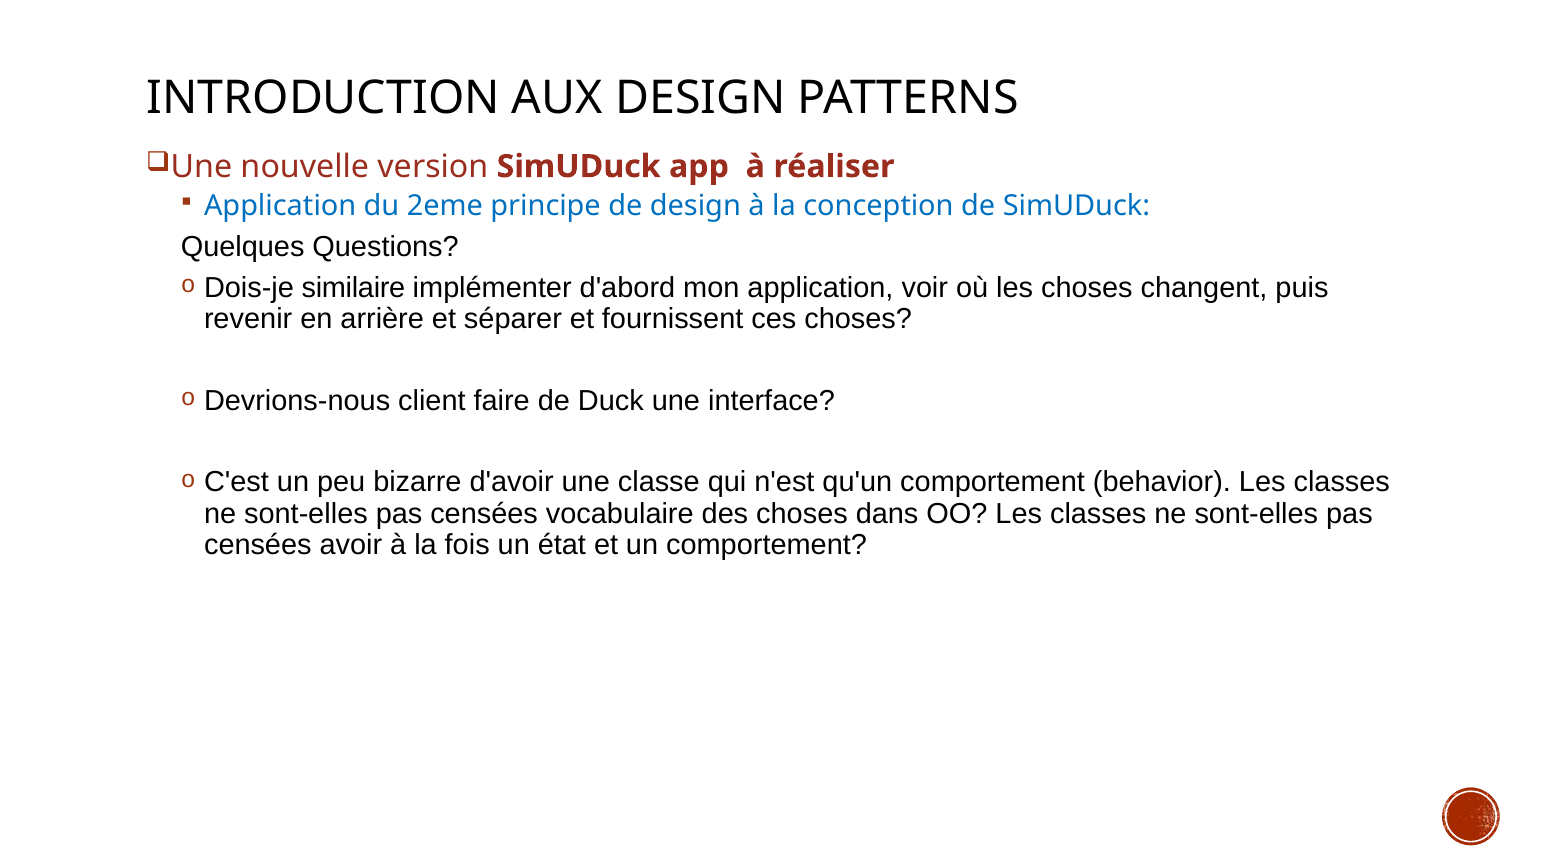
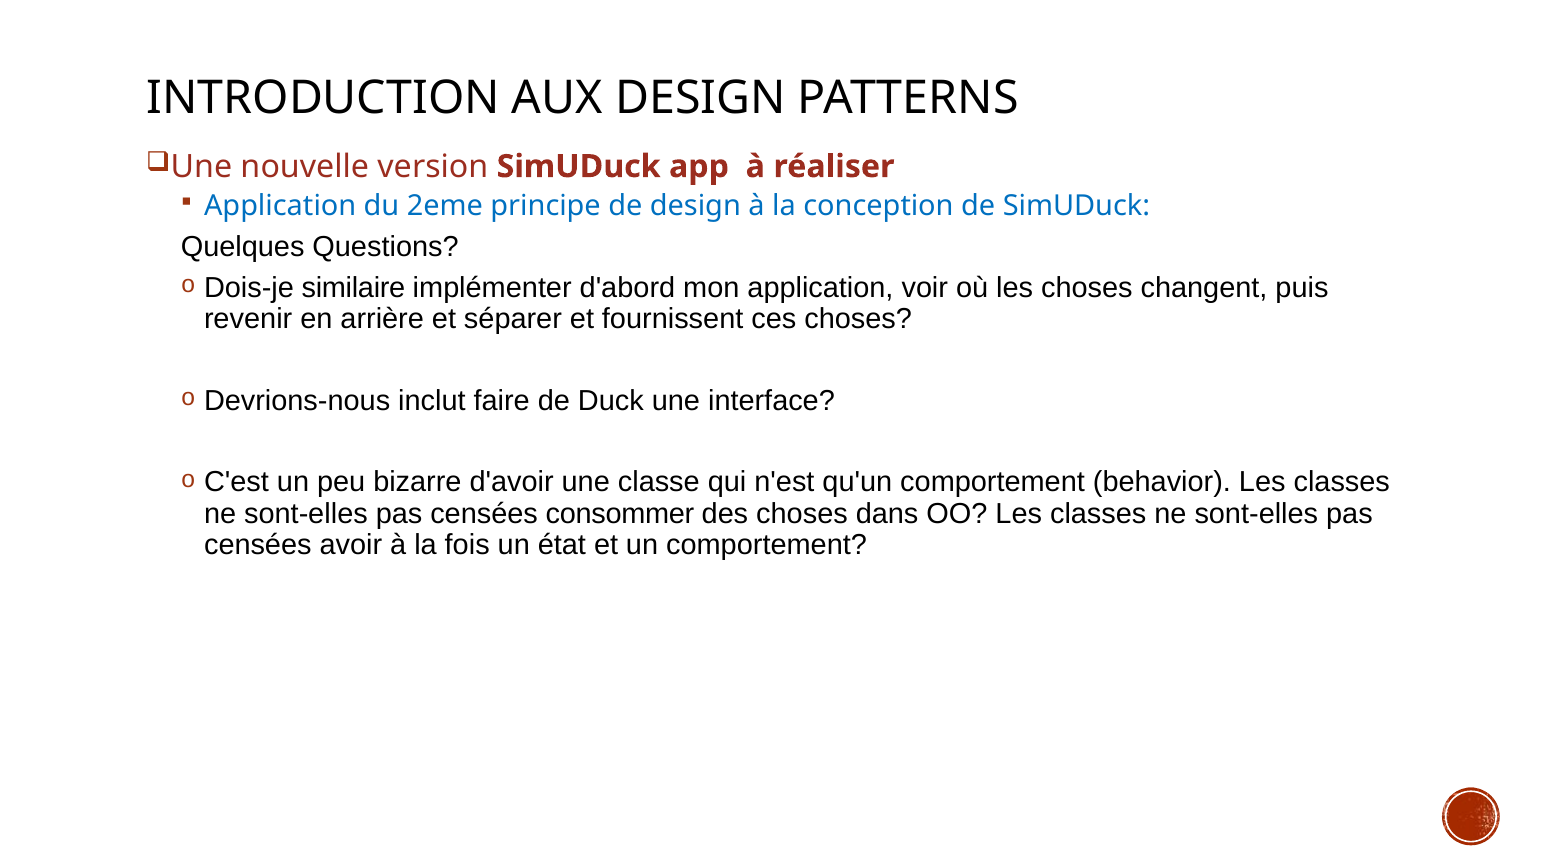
client: client -> inclut
vocabulaire: vocabulaire -> consommer
